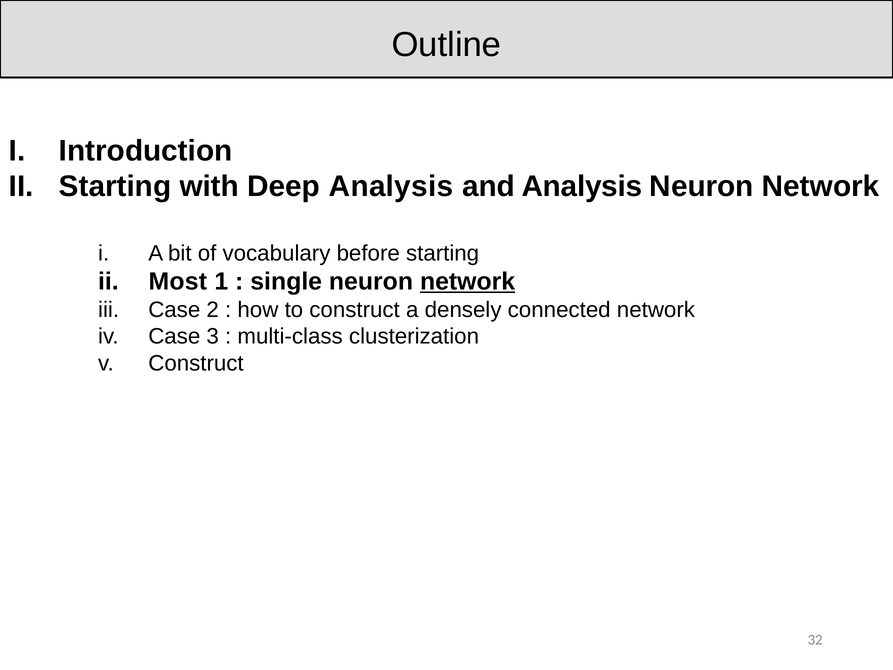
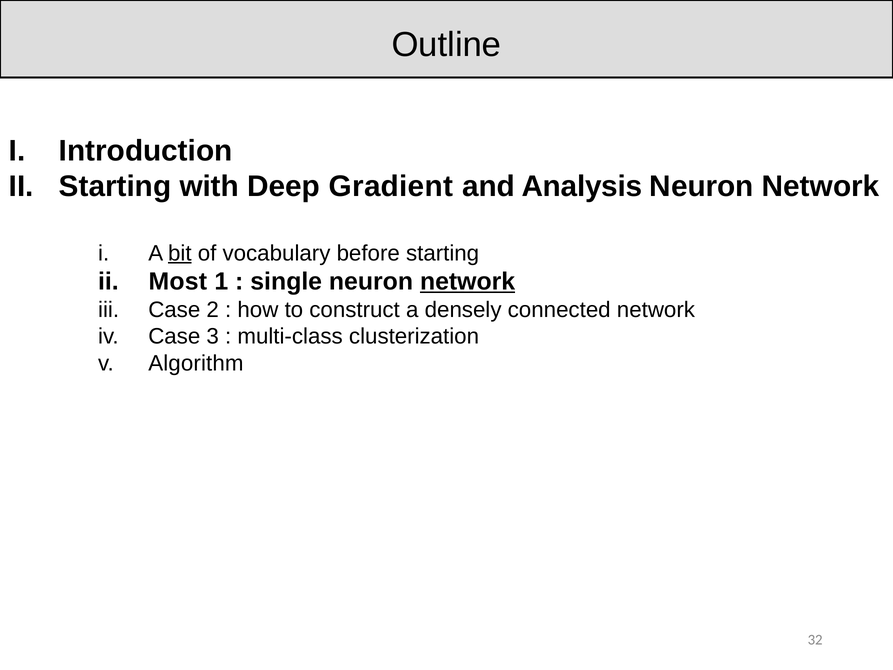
Deep Analysis: Analysis -> Gradient
bit underline: none -> present
Construct at (196, 363): Construct -> Algorithm
